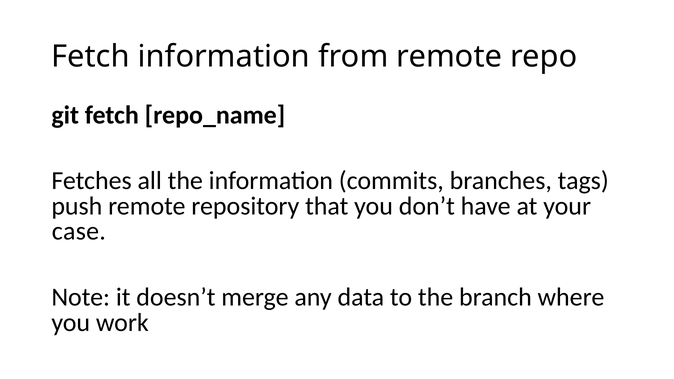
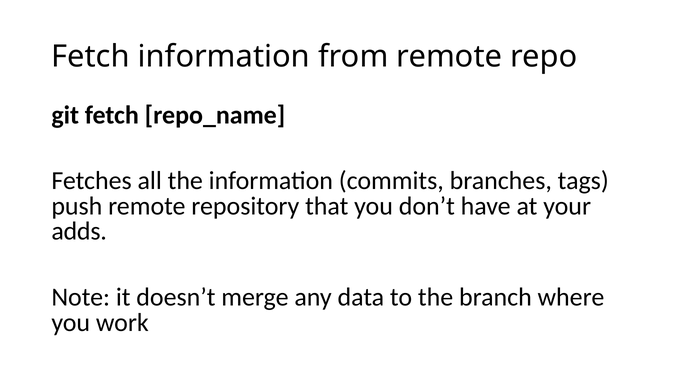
case: case -> adds
